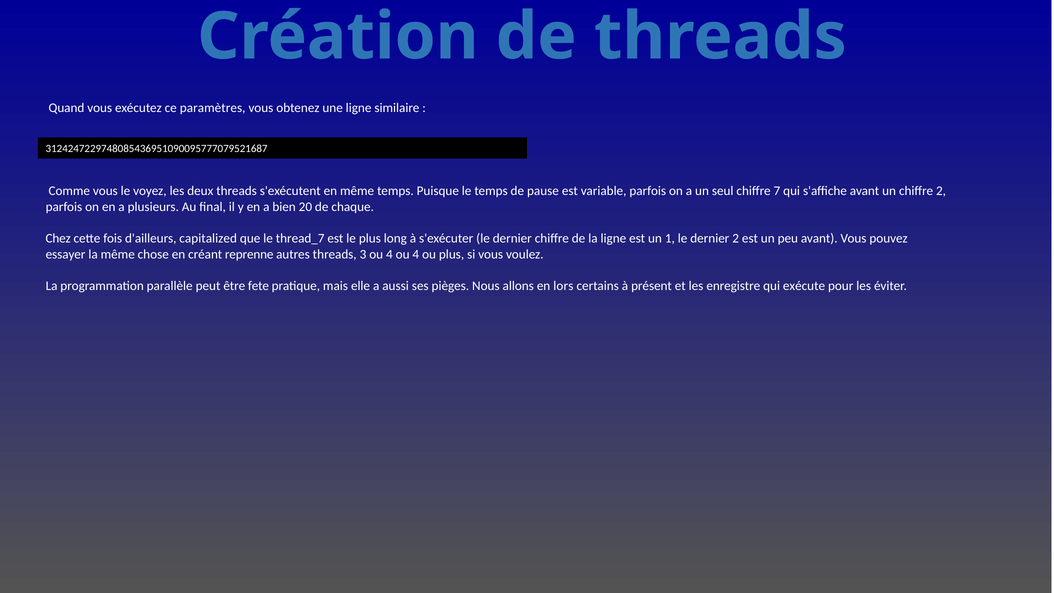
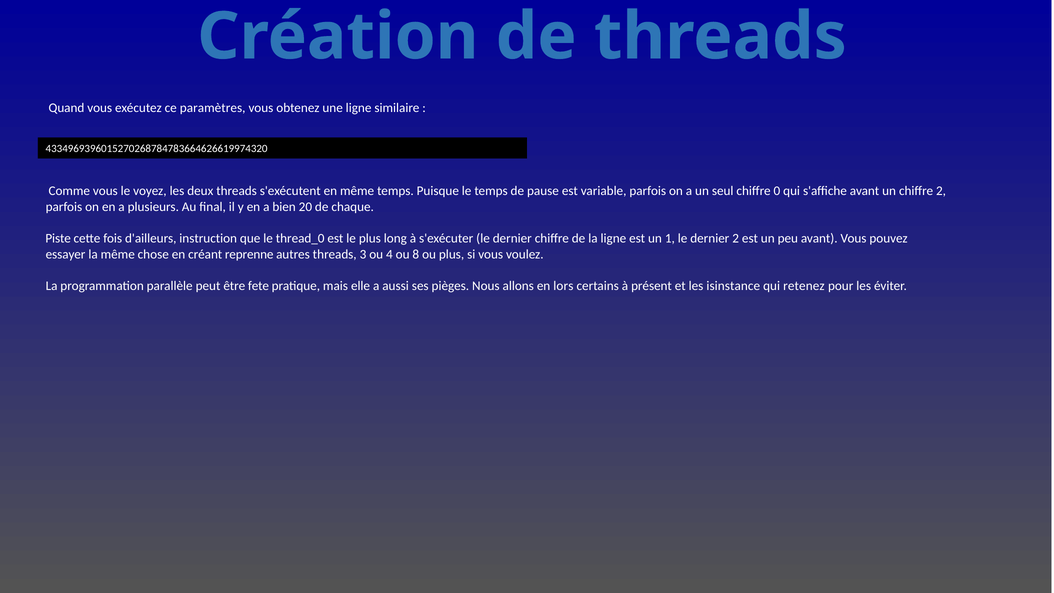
3124247229748085436951090095777079521687: 3124247229748085436951090095777079521687 -> 4334969396015270268784783664626619974320
7: 7 -> 0
Chez: Chez -> Piste
capitalized: capitalized -> instruction
thread_7: thread_7 -> thread_0
4 ou 4: 4 -> 8
enregistre: enregistre -> isinstance
exécute: exécute -> retenez
